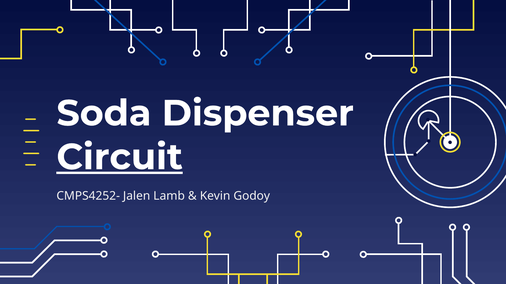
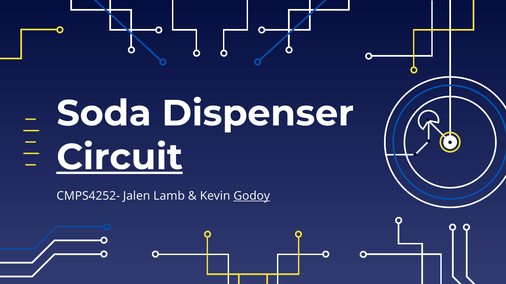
Godoy underline: none -> present
